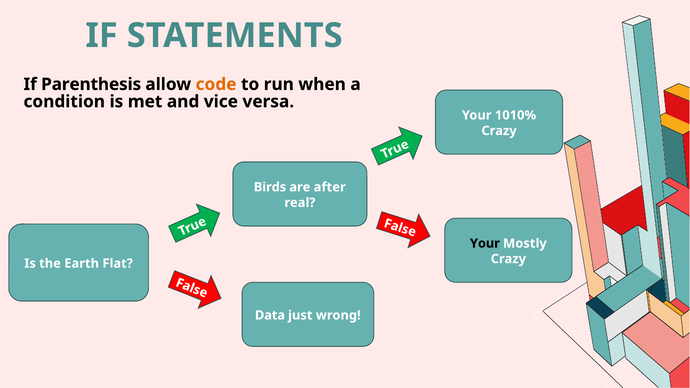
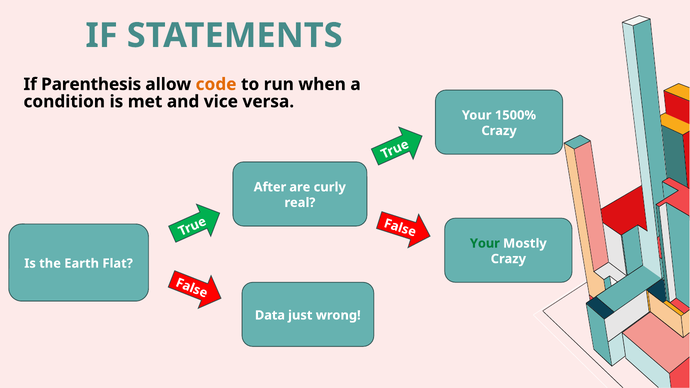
1010%: 1010% -> 1500%
Birds: Birds -> After
after: after -> curly
Your at (485, 243) colour: black -> green
